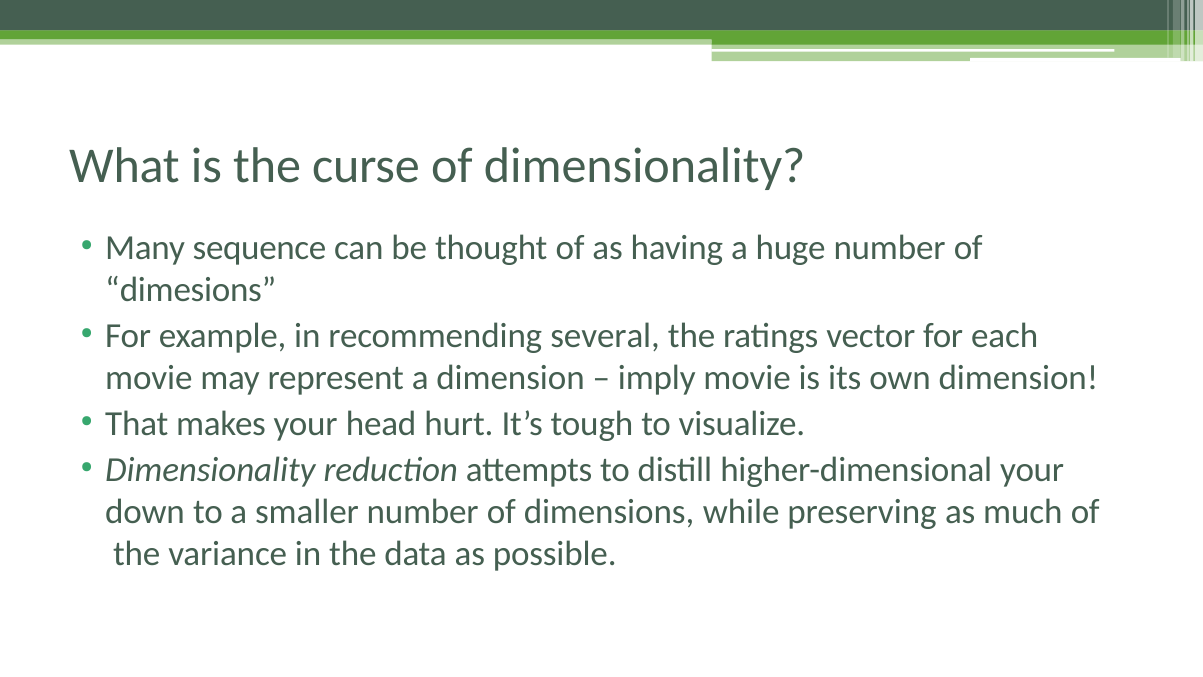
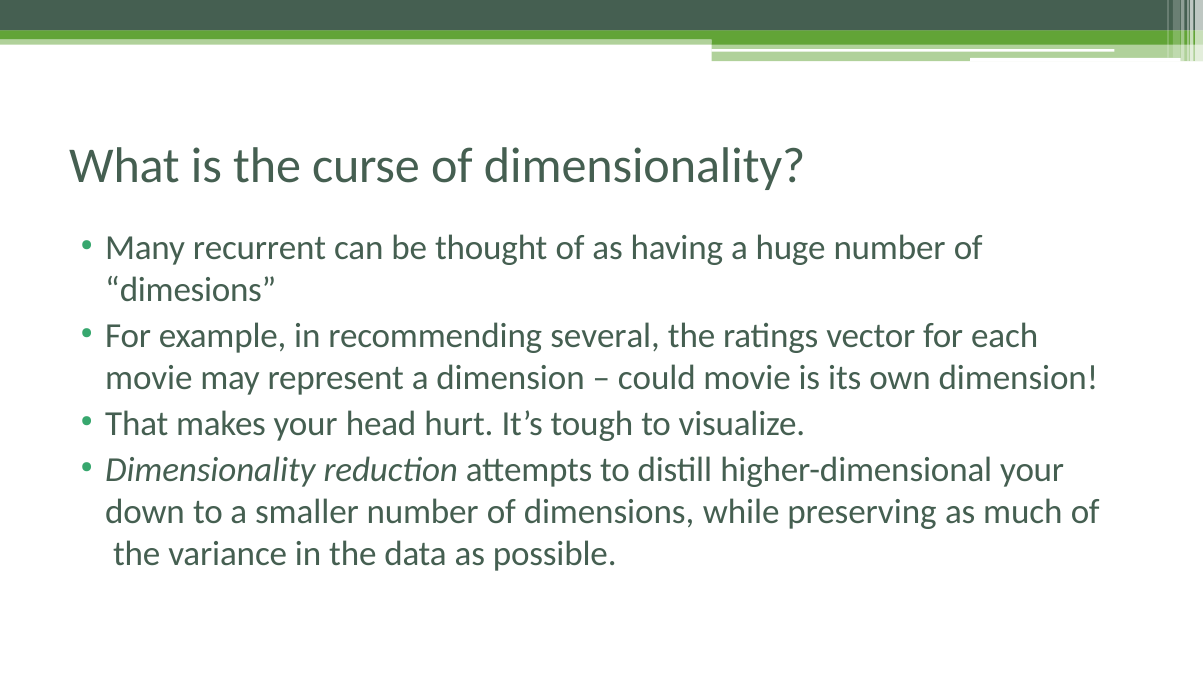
sequence: sequence -> recurrent
imply: imply -> could
